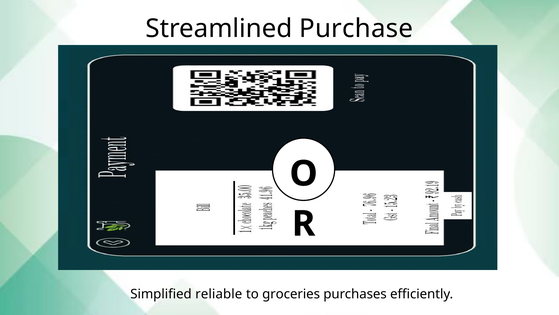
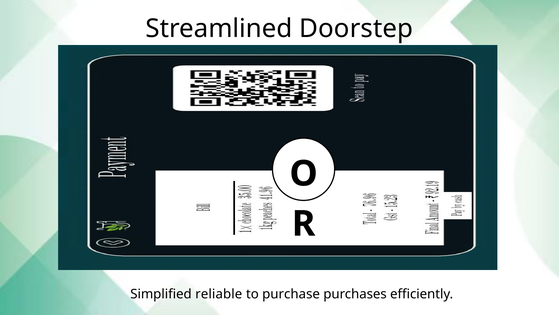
Purchase: Purchase -> Doorstep
groceries: groceries -> purchase
